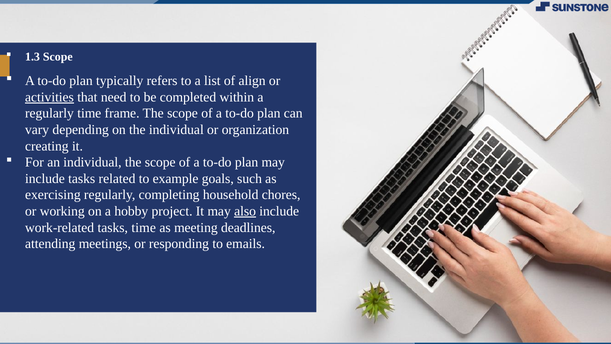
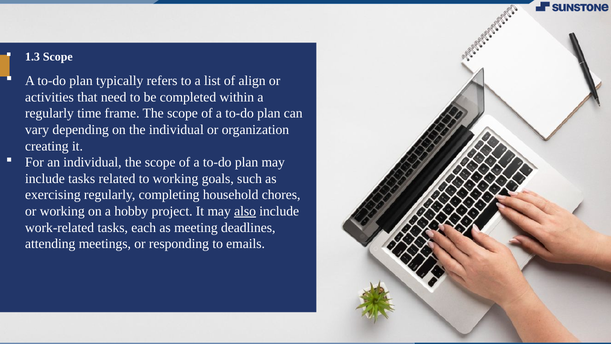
activities underline: present -> none
to example: example -> working
tasks time: time -> each
